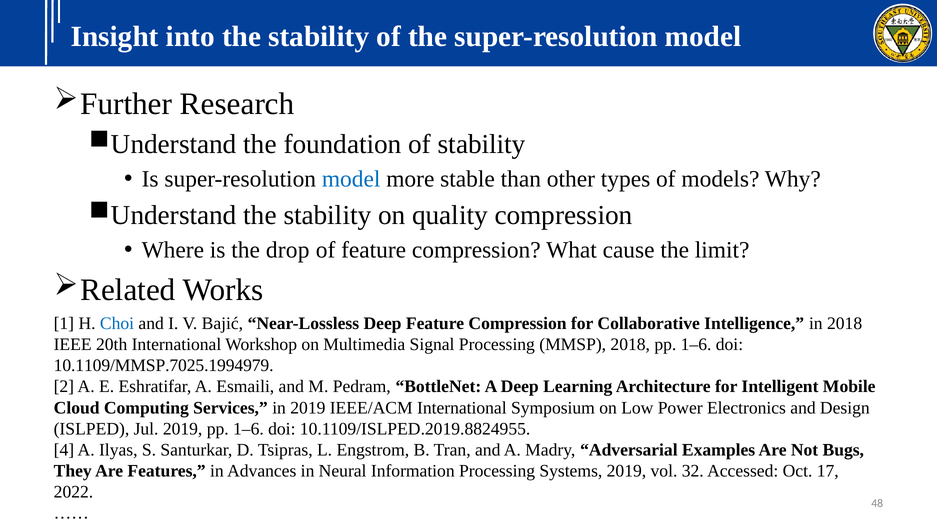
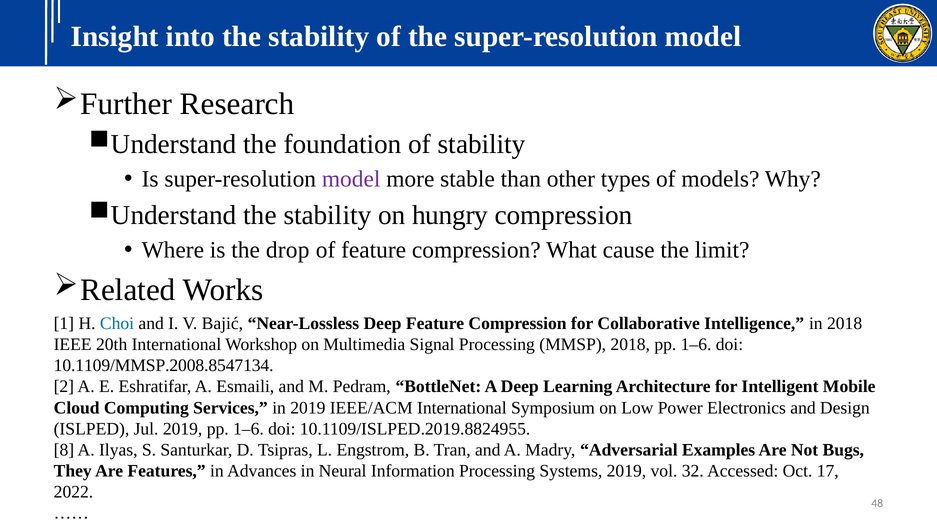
model at (351, 179) colour: blue -> purple
quality: quality -> hungry
10.1109/MMSP.7025.1994979: 10.1109/MMSP.7025.1994979 -> 10.1109/MMSP.2008.8547134
4: 4 -> 8
